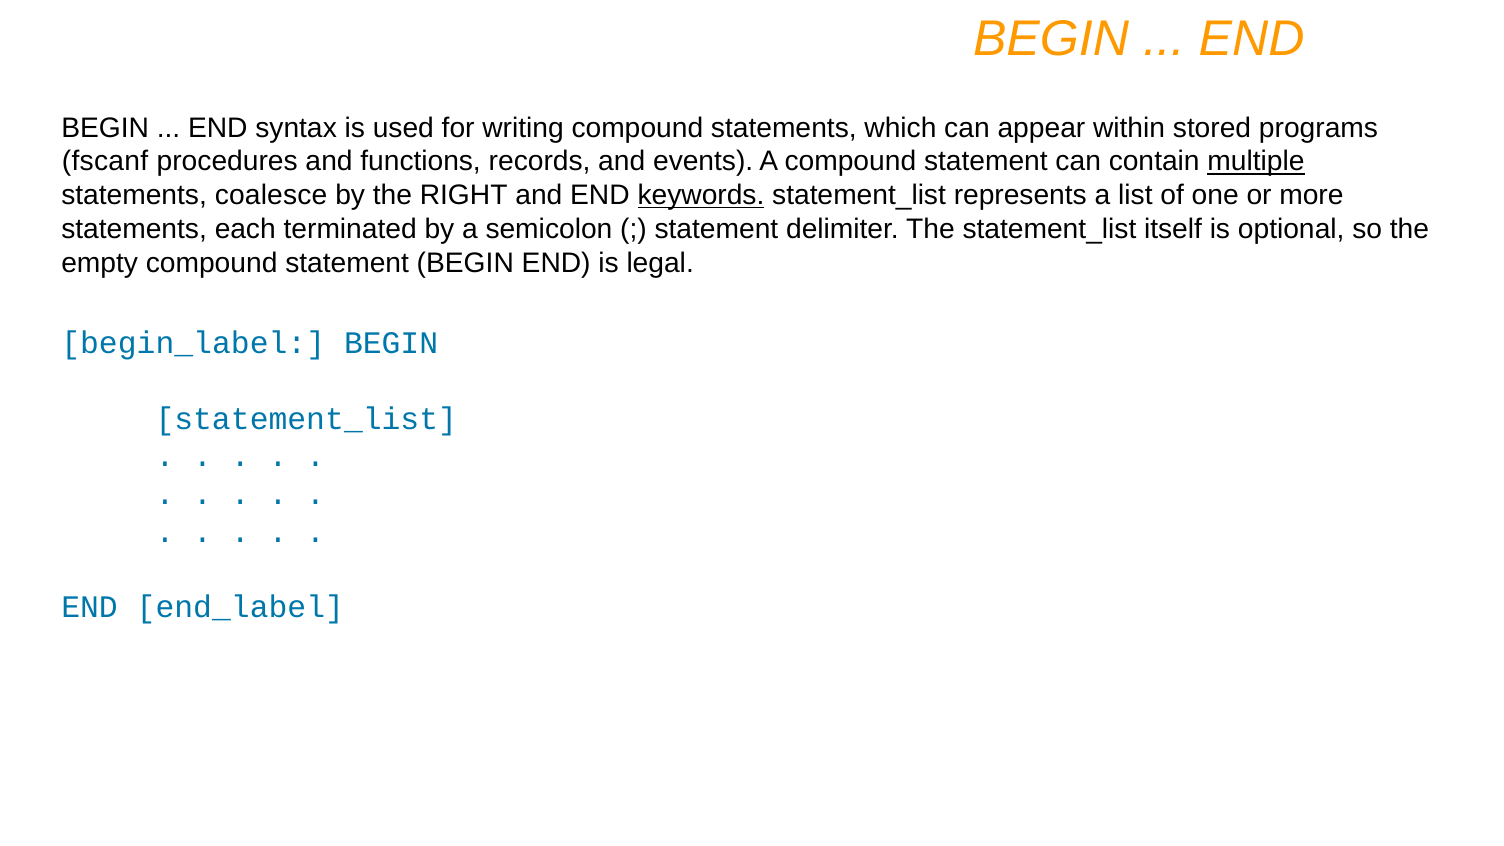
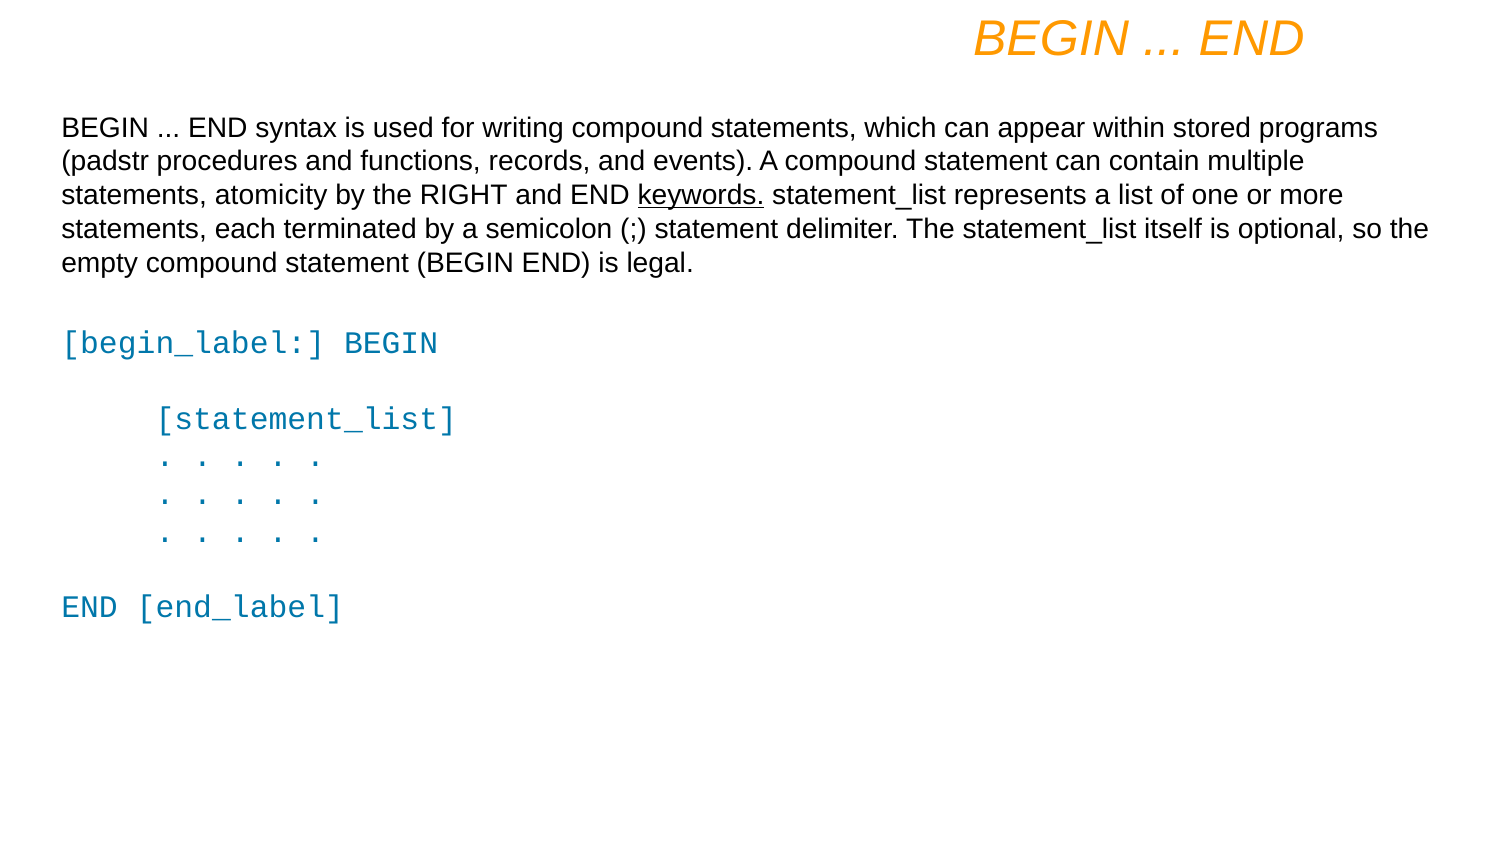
fscanf: fscanf -> padstr
multiple underline: present -> none
coalesce: coalesce -> atomicity
